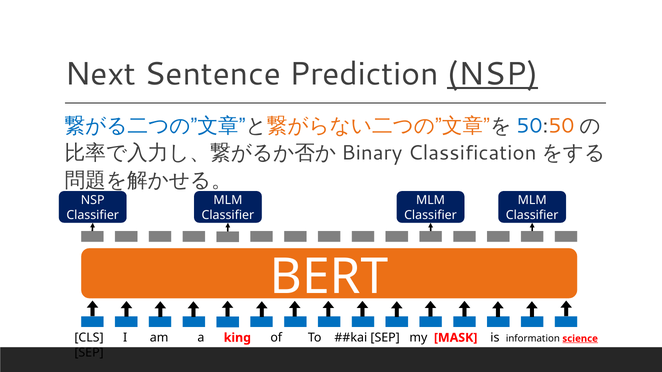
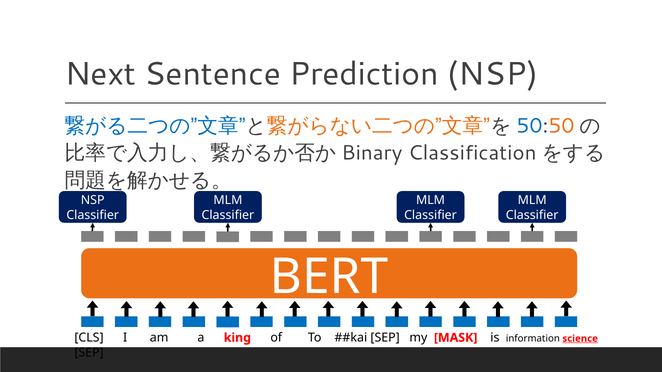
NSP at (493, 74) underline: present -> none
